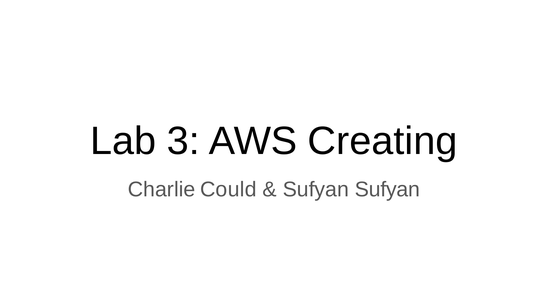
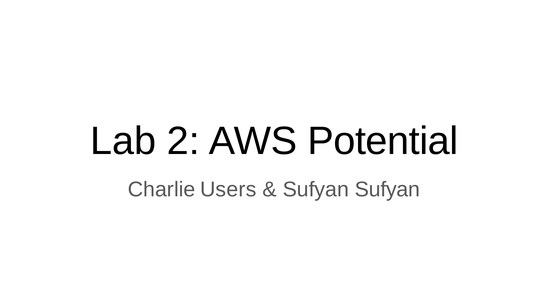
3: 3 -> 2
Creating: Creating -> Potential
Could: Could -> Users
